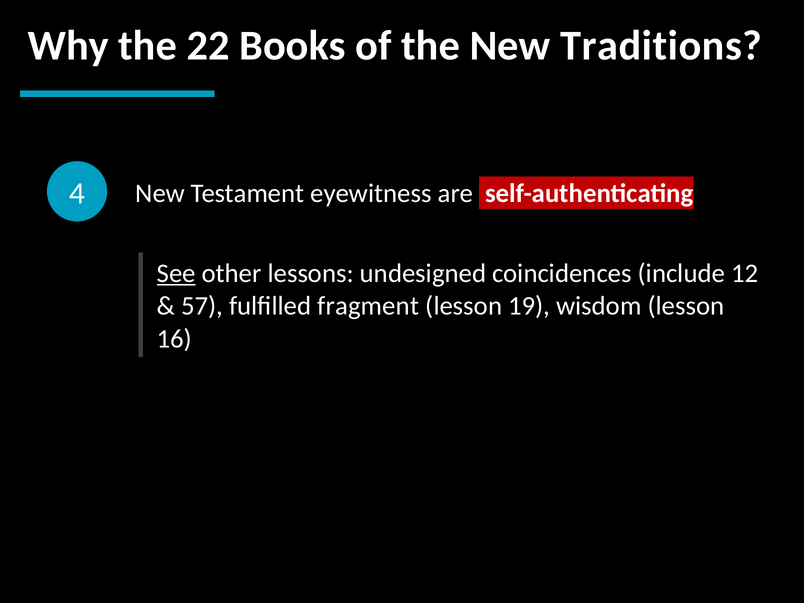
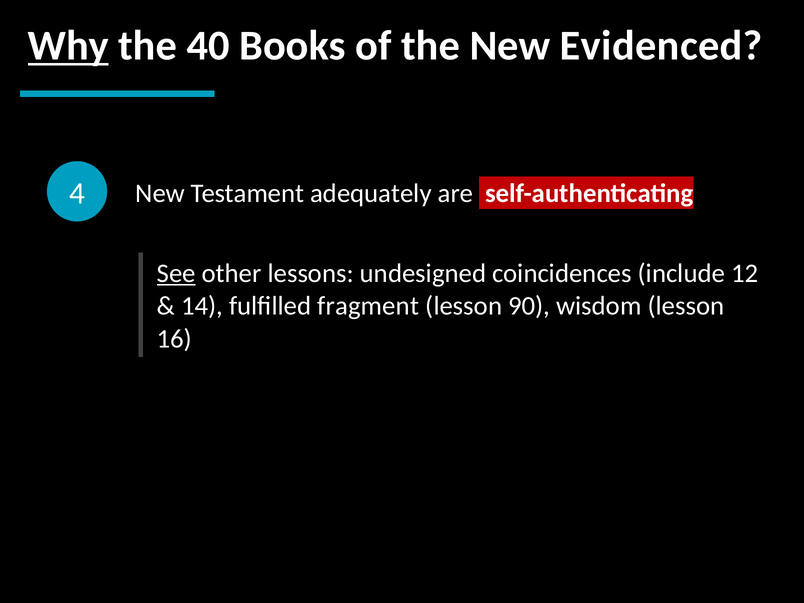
Why underline: none -> present
22: 22 -> 40
Traditions: Traditions -> Evidenced
eyewitness: eyewitness -> adequately
57: 57 -> 14
19: 19 -> 90
